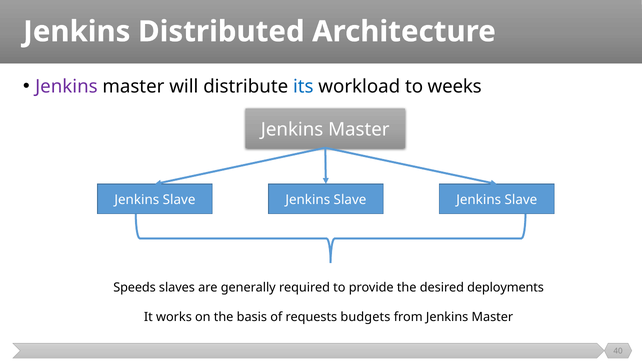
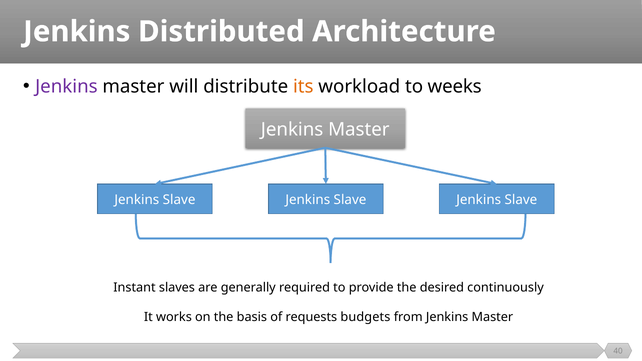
its colour: blue -> orange
Speeds: Speeds -> Instant
deployments: deployments -> continuously
